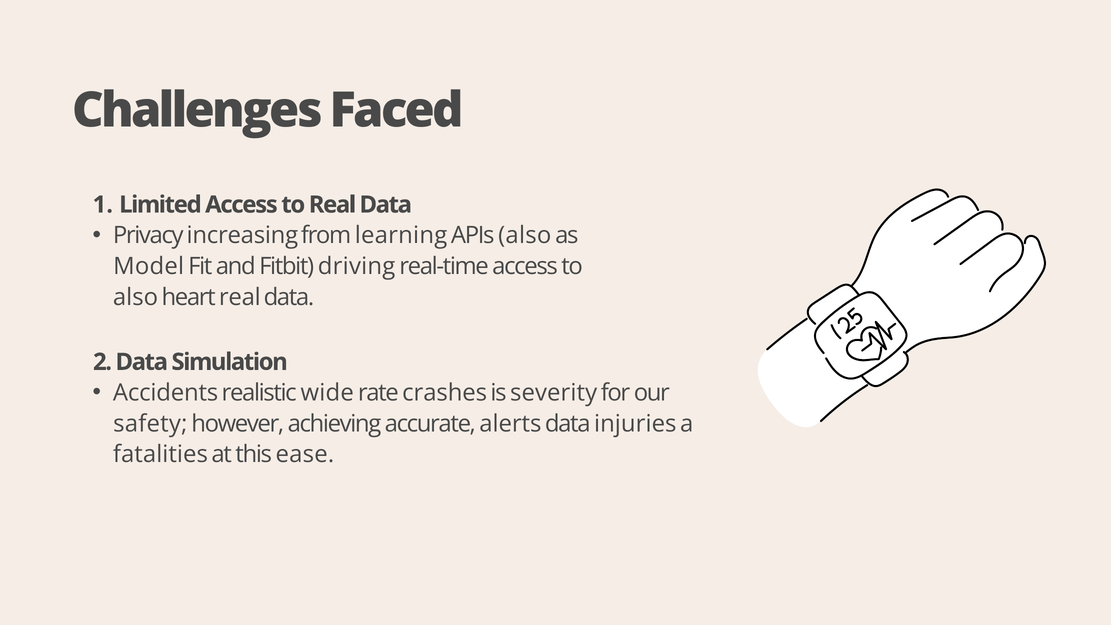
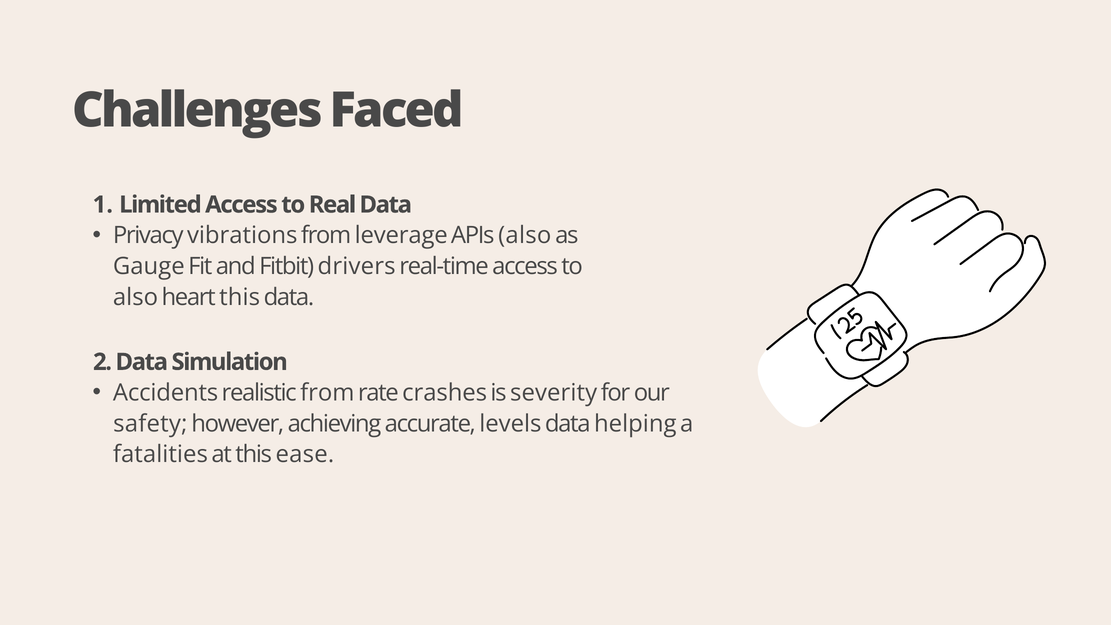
increasing: increasing -> vibrations
learning: learning -> leverage
Model: Model -> Gauge
driving: driving -> drivers
heart real: real -> this
realistic wide: wide -> from
alerts: alerts -> levels
injuries: injuries -> helping
